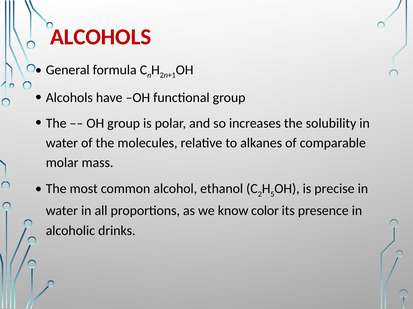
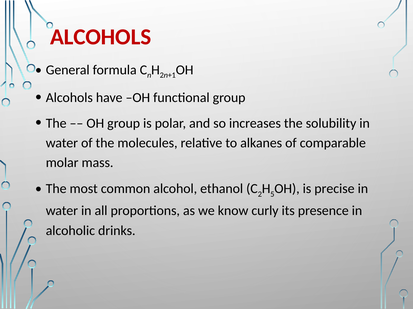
color: color -> curly
